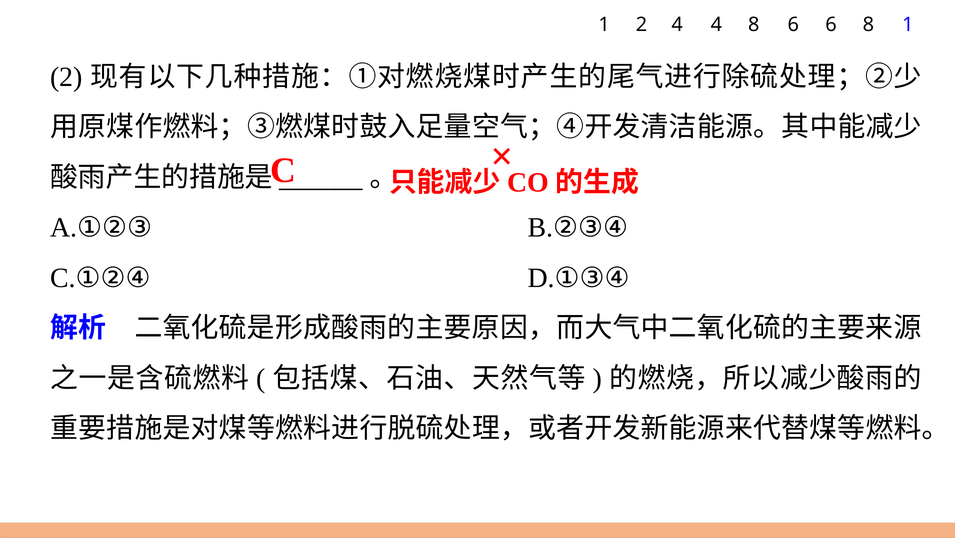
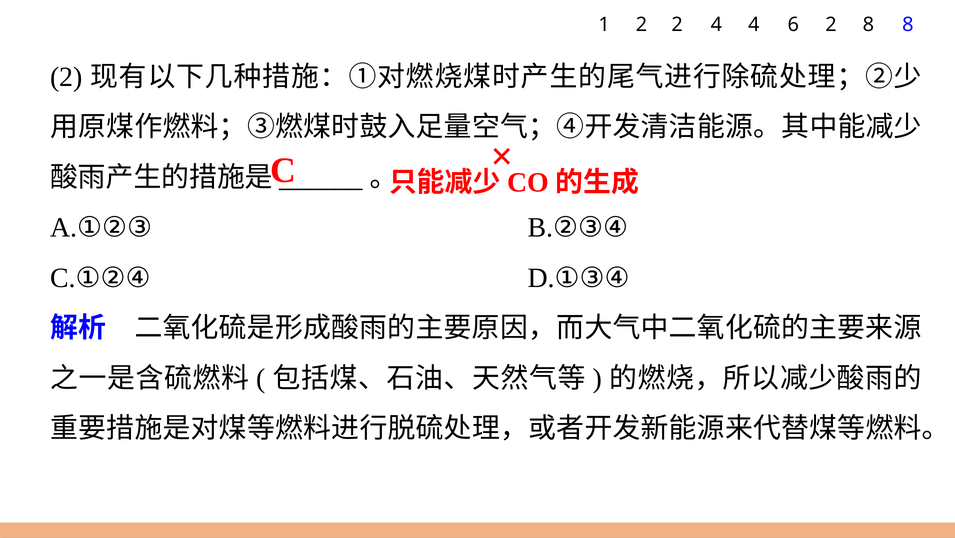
2 4: 4 -> 2
4 8: 8 -> 4
6 6: 6 -> 2
8 1: 1 -> 8
